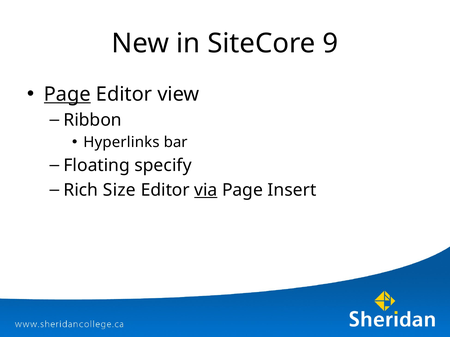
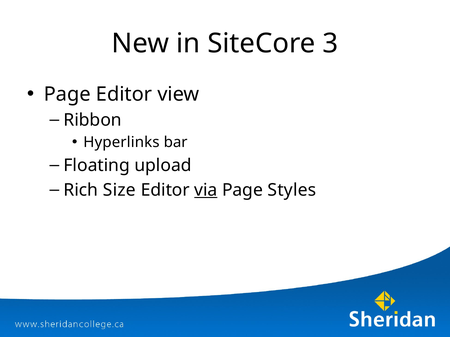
9: 9 -> 3
Page at (67, 94) underline: present -> none
specify: specify -> upload
Insert: Insert -> Styles
